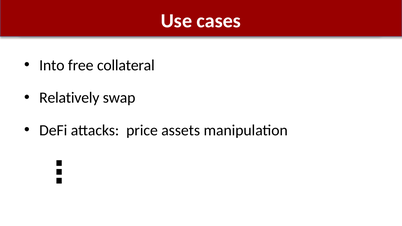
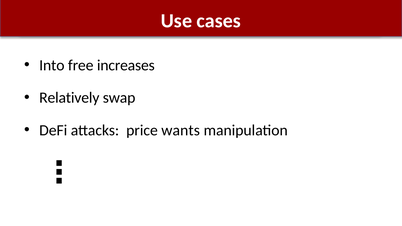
collateral: collateral -> increases
assets: assets -> wants
